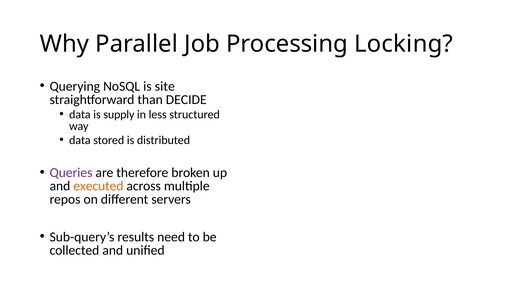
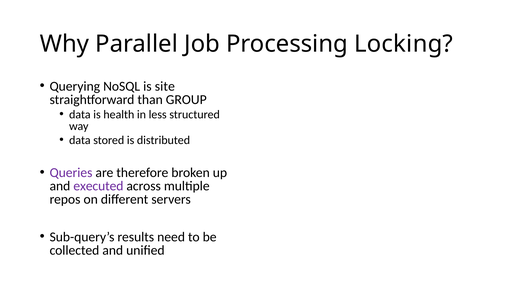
DECIDE: DECIDE -> GROUP
supply: supply -> health
executed colour: orange -> purple
